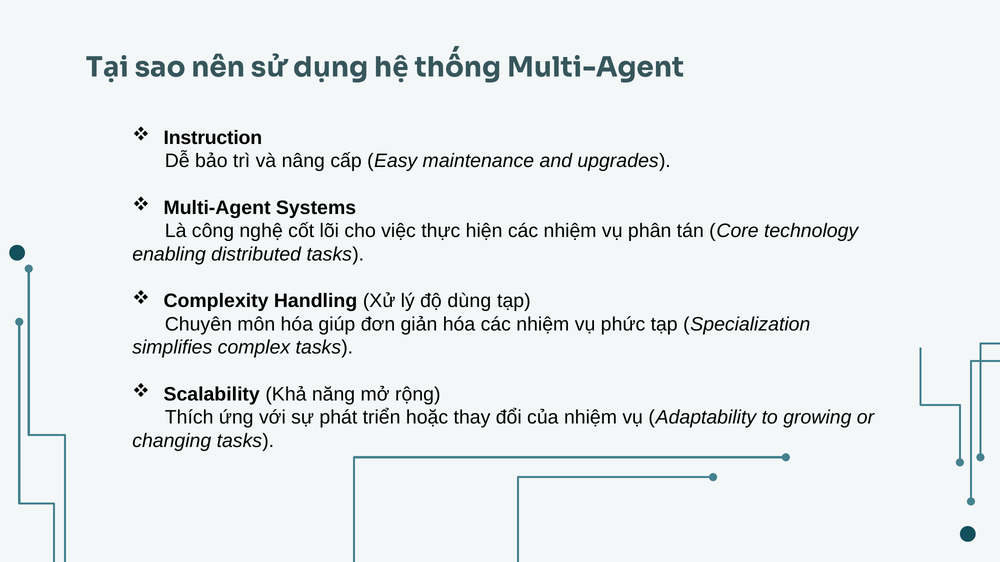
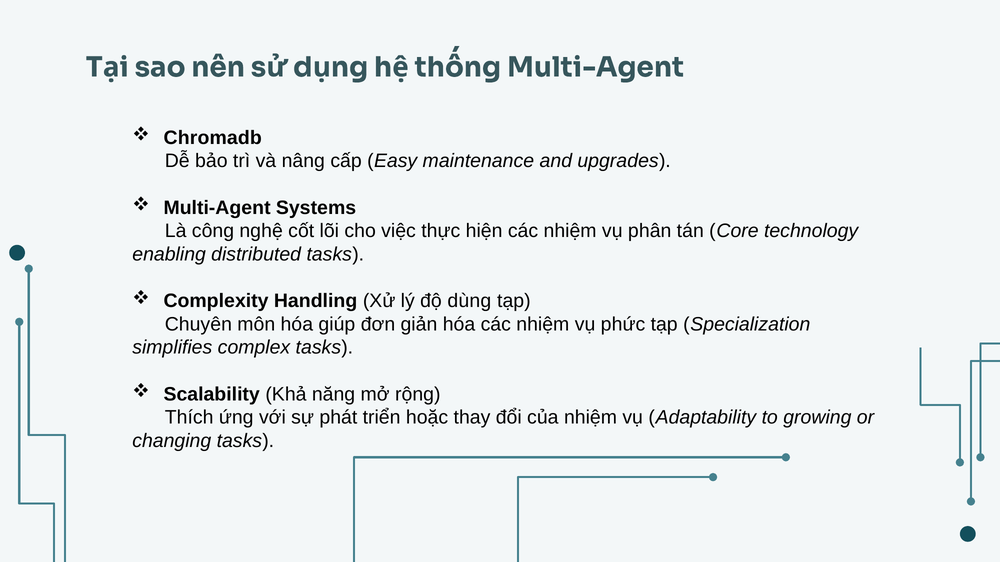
Instruction: Instruction -> Chromadb
